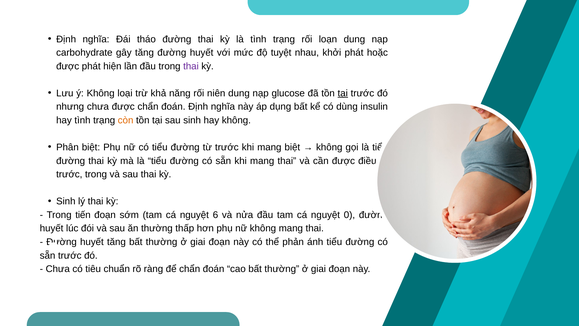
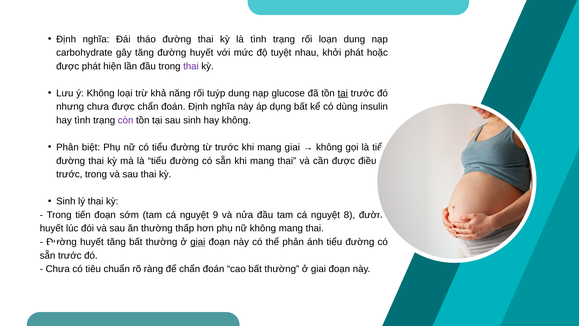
niên: niên -> tuýp
còn colour: orange -> purple
mang biệt: biệt -> giai
6: 6 -> 9
0: 0 -> 8
giai at (198, 242) underline: none -> present
